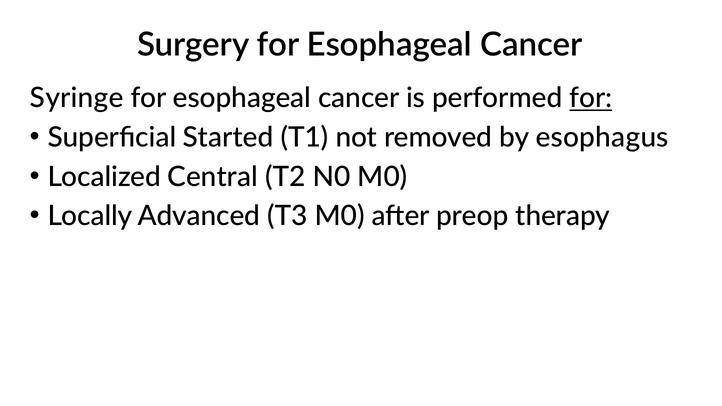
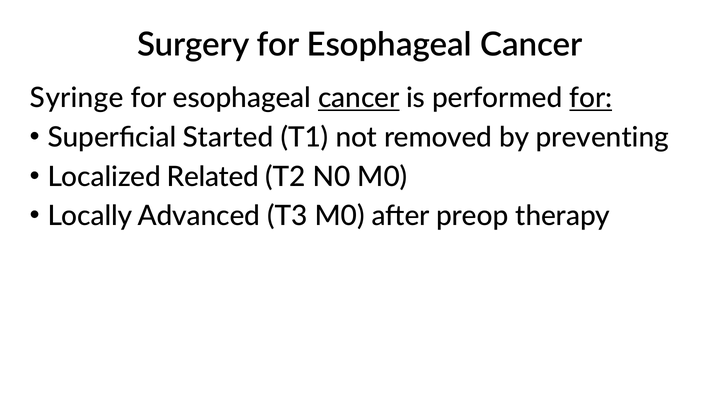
cancer at (359, 98) underline: none -> present
esophagus: esophagus -> preventing
Central: Central -> Related
